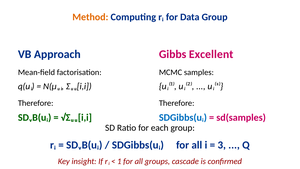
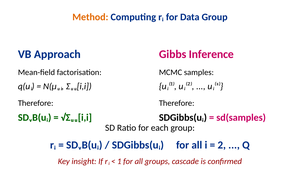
Excellent: Excellent -> Inference
SDGibbs(uᵢ at (183, 117) colour: blue -> black
3: 3 -> 2
